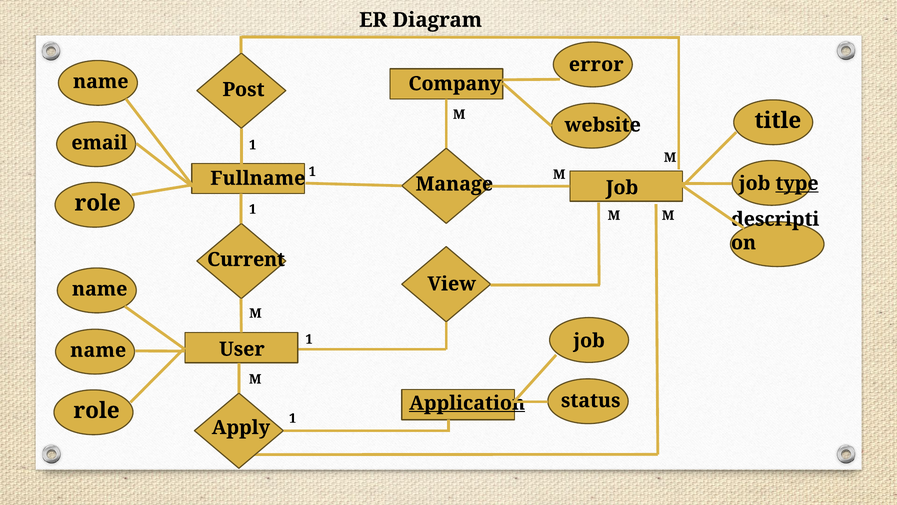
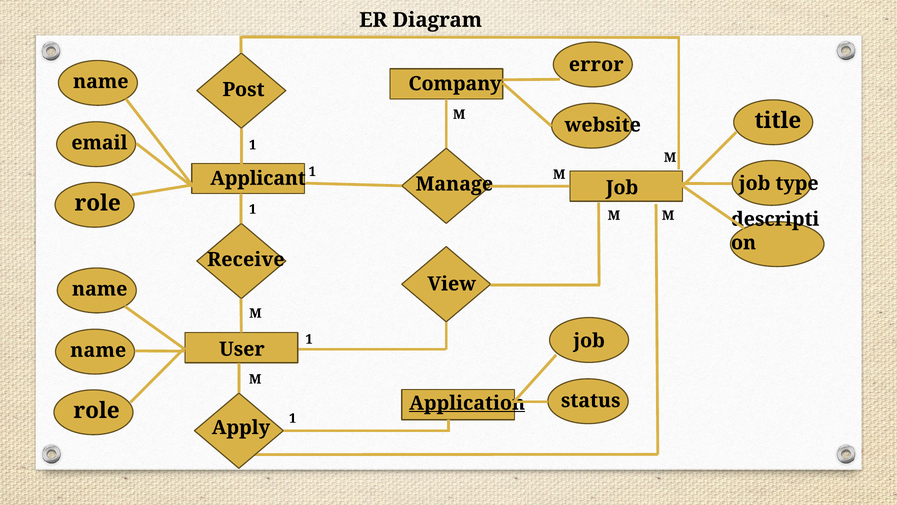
Fullname: Fullname -> Applicant
type underline: present -> none
Current: Current -> Receive
